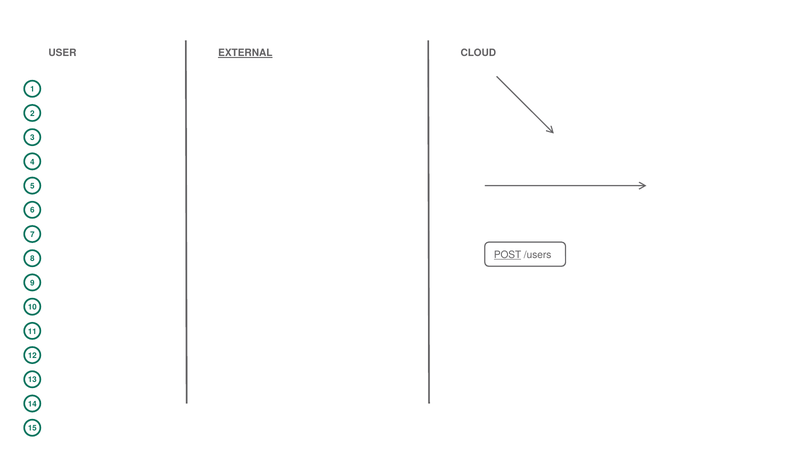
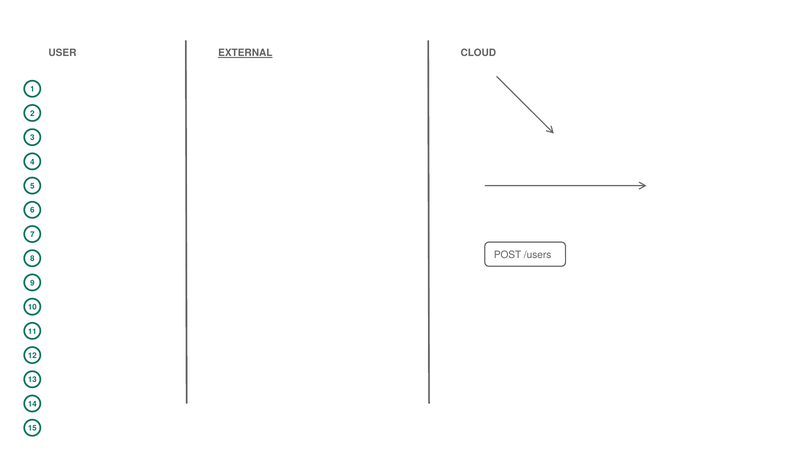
POST underline: present -> none
